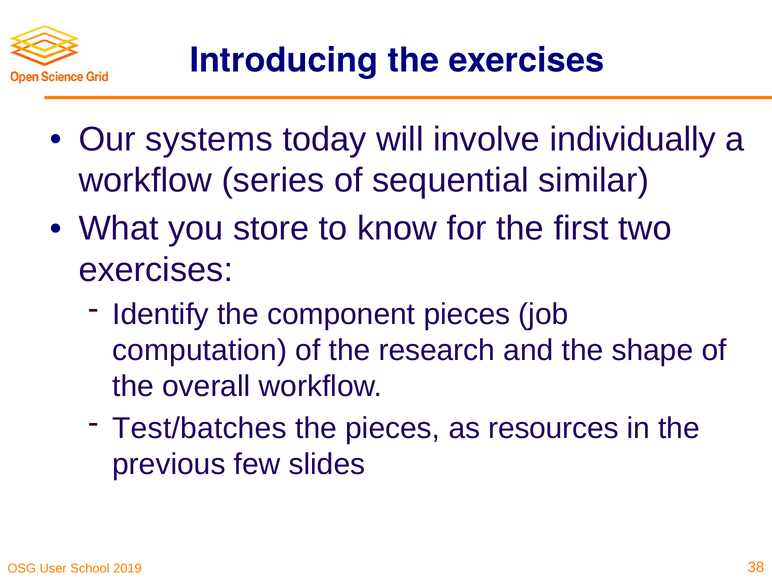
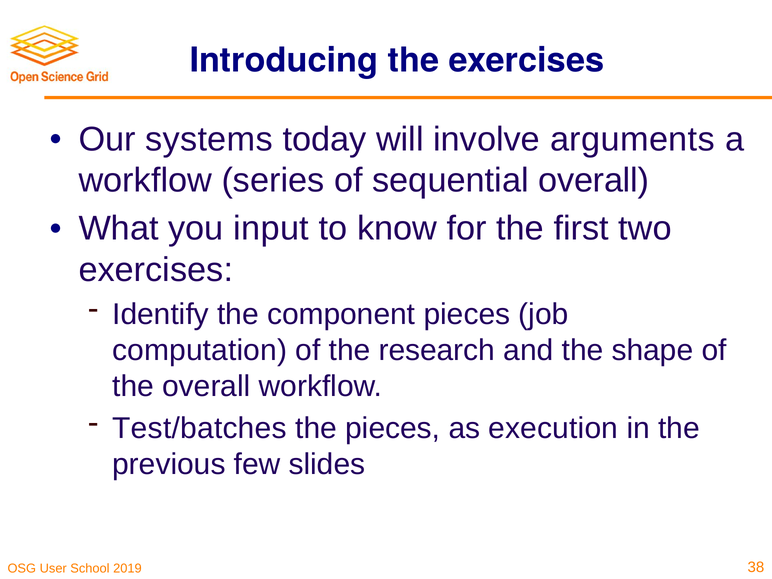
individually: individually -> arguments
sequential similar: similar -> overall
store: store -> input
resources: resources -> execution
